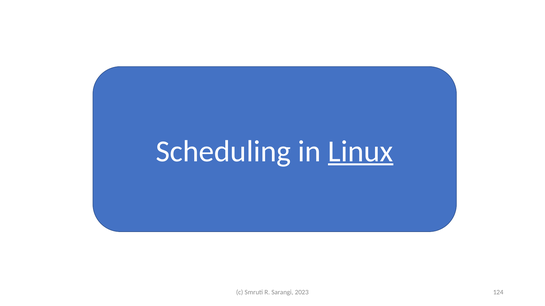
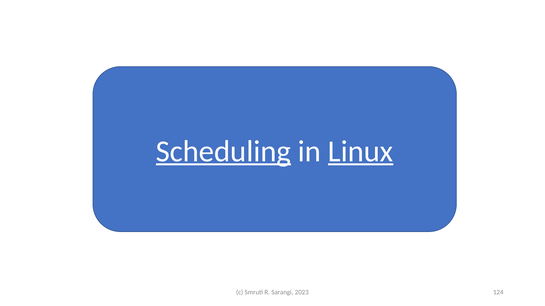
Scheduling underline: none -> present
